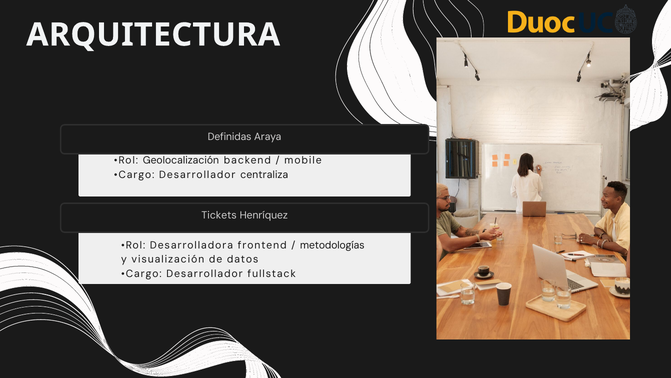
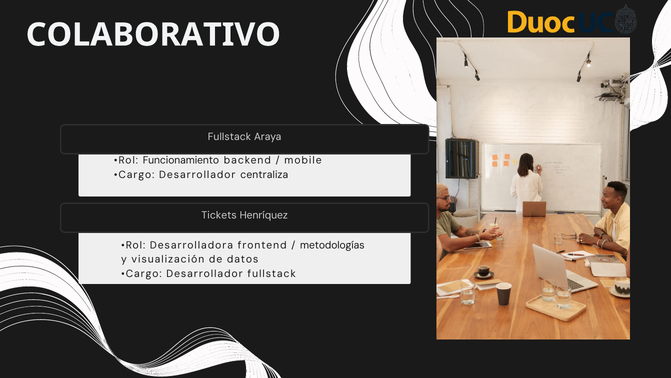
ARQUITECTURA: ARQUITECTURA -> COLABORATIVO
Definidas at (230, 137): Definidas -> Fullstack
Geolocalización: Geolocalización -> Funcionamiento
